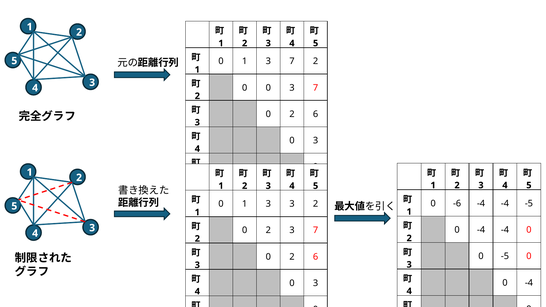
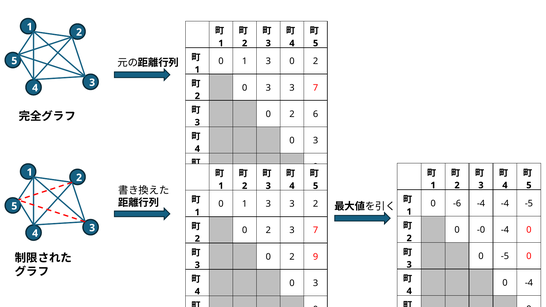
1 3 7: 7 -> 0
0 at (268, 88): 0 -> 3
-4 at (481, 230): -4 -> -0
6 at (316, 257): 6 -> 9
